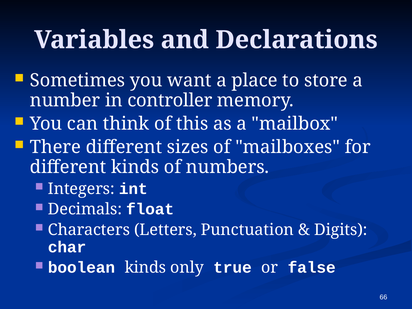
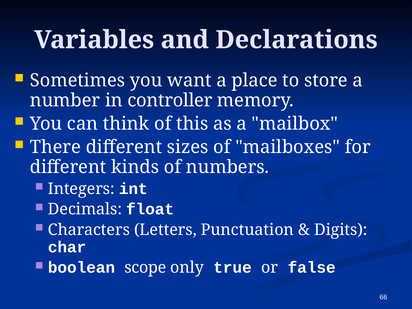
boolean kinds: kinds -> scope
